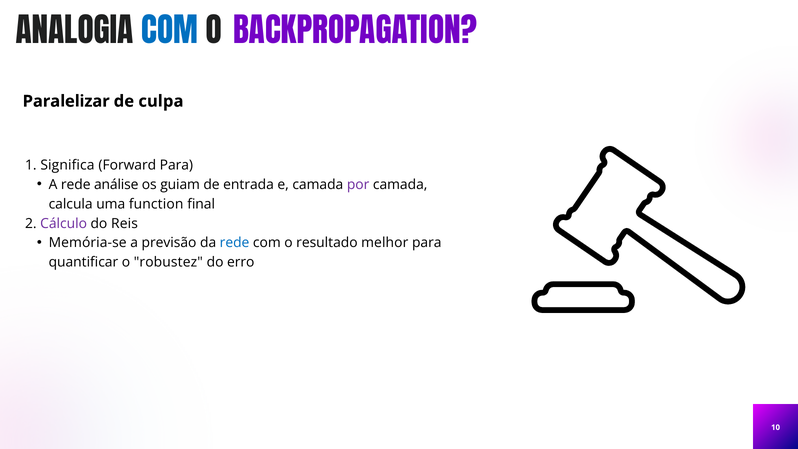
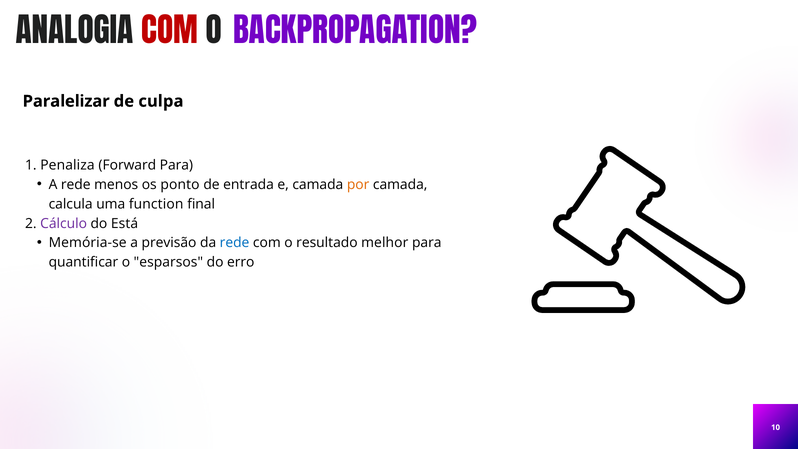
COM at (170, 32) colour: blue -> red
Significa: Significa -> Penaliza
análise: análise -> menos
guiam: guiam -> ponto
por colour: purple -> orange
Reis: Reis -> Está
robustez: robustez -> esparsos
